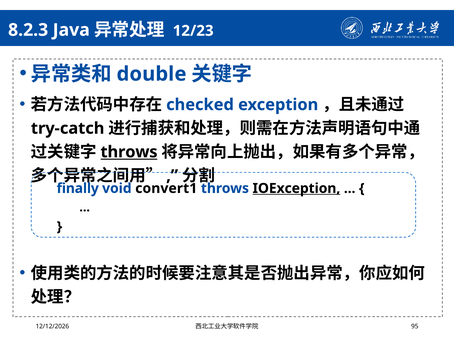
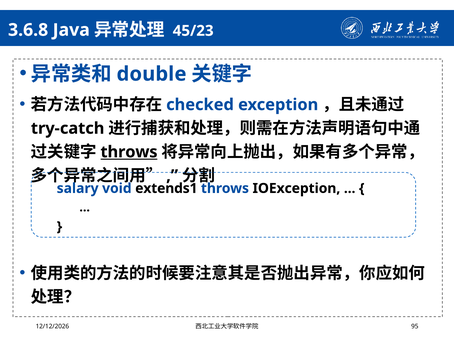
8.2.3: 8.2.3 -> 3.6.8
12/23: 12/23 -> 45/23
finally: finally -> salary
convert1: convert1 -> extends1
IOException underline: present -> none
